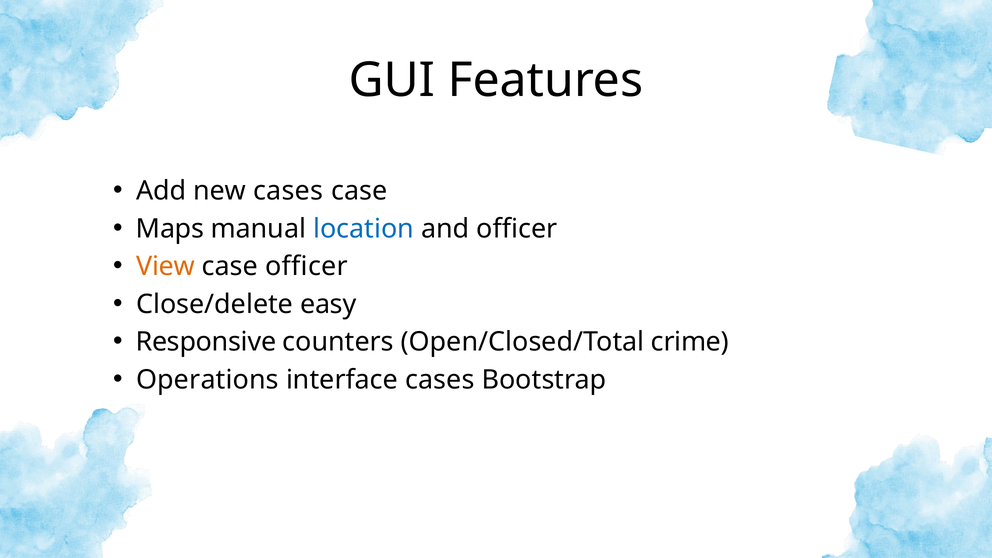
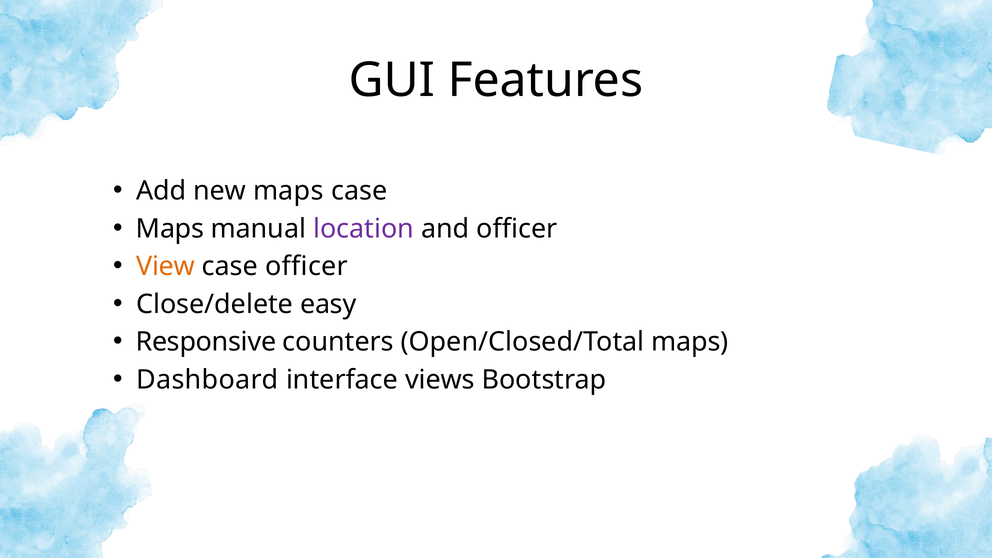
new cases: cases -> maps
location colour: blue -> purple
Open/Closed/Total crime: crime -> maps
Operations: Operations -> Dashboard
interface cases: cases -> views
